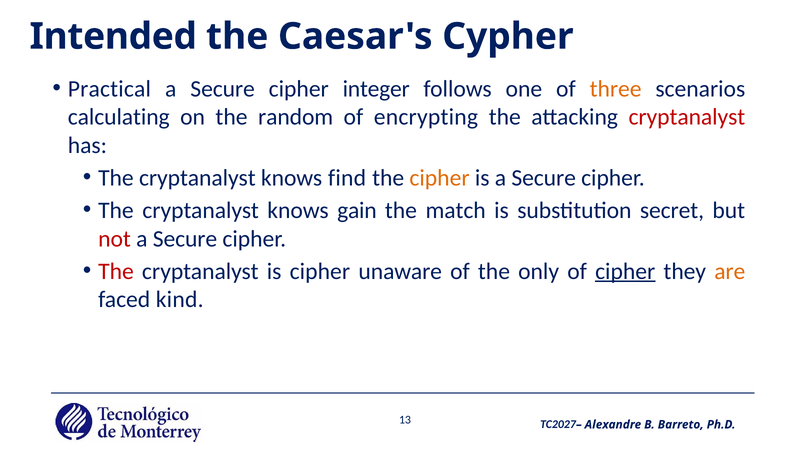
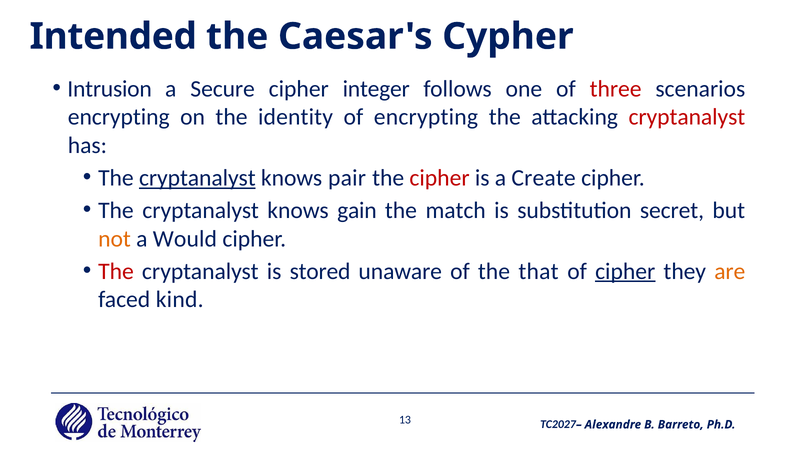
Practical: Practical -> Intrusion
three colour: orange -> red
calculating at (119, 117): calculating -> encrypting
random: random -> identity
cryptanalyst at (197, 178) underline: none -> present
find: find -> pair
cipher at (440, 178) colour: orange -> red
is a Secure: Secure -> Create
not colour: red -> orange
Secure at (185, 239): Secure -> Would
is cipher: cipher -> stored
only: only -> that
